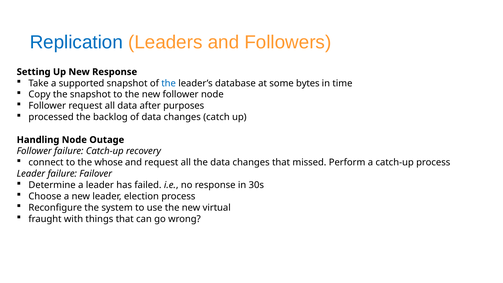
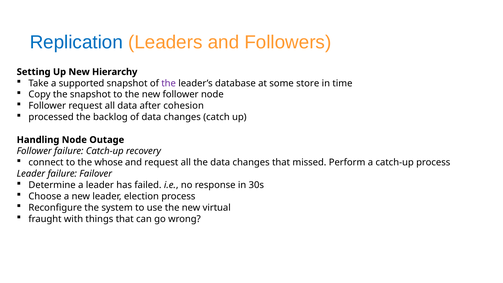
New Response: Response -> Hierarchy
the at (169, 83) colour: blue -> purple
bytes: bytes -> store
purposes: purposes -> cohesion
